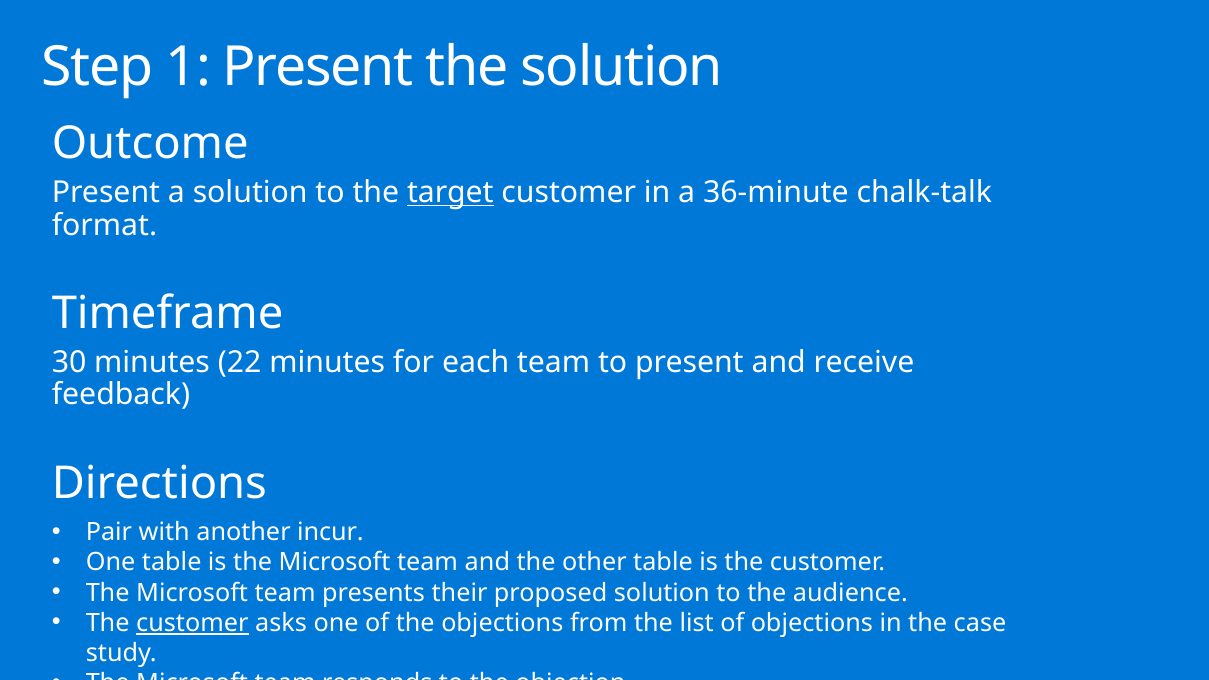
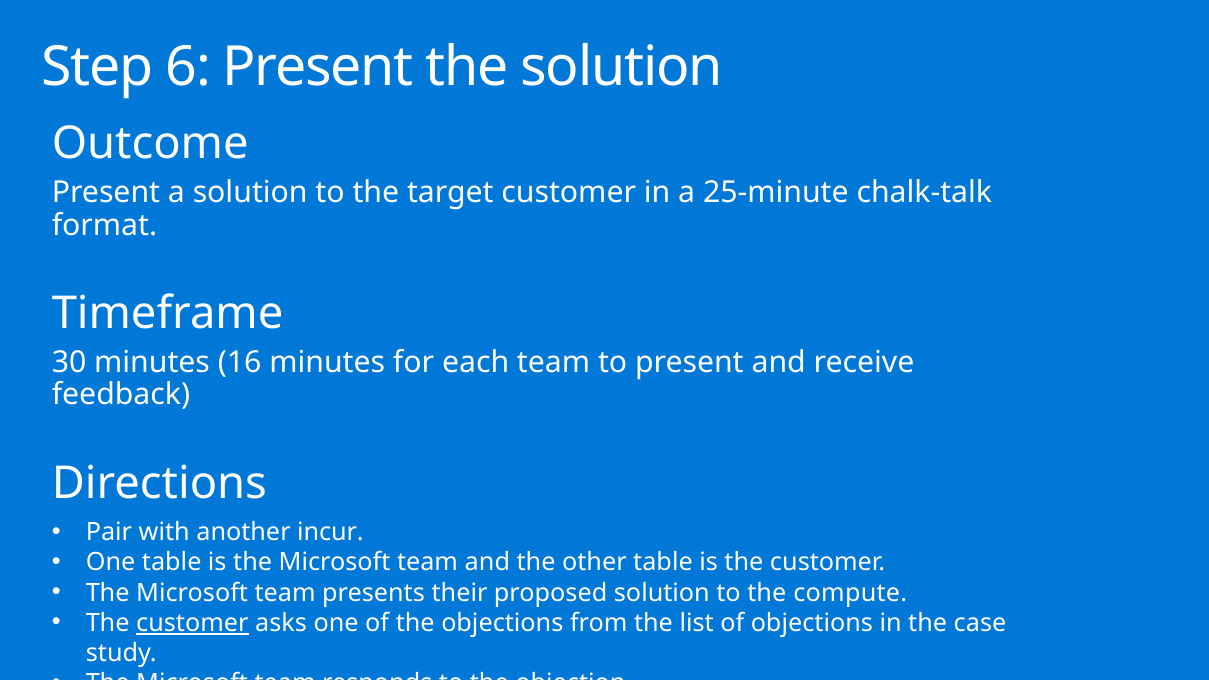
1: 1 -> 6
target underline: present -> none
36-minute: 36-minute -> 25-minute
22: 22 -> 16
audience: audience -> compute
